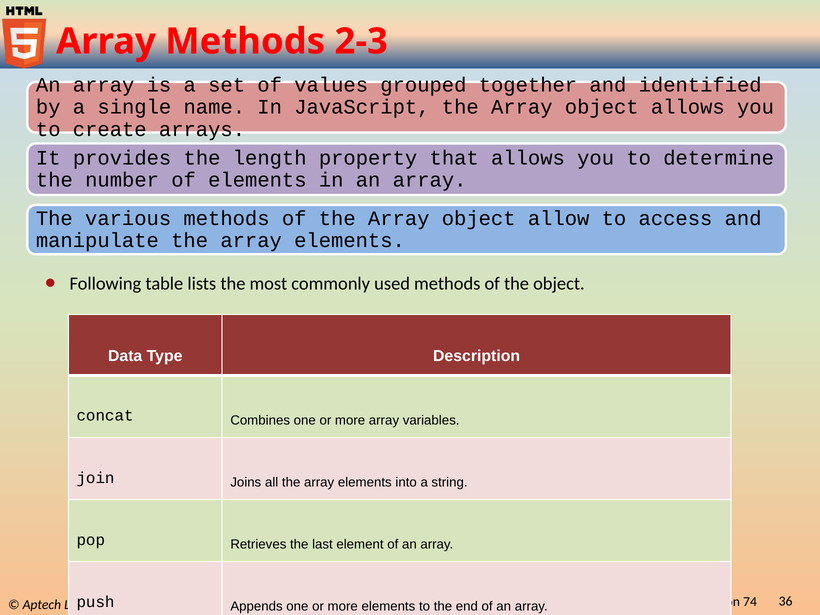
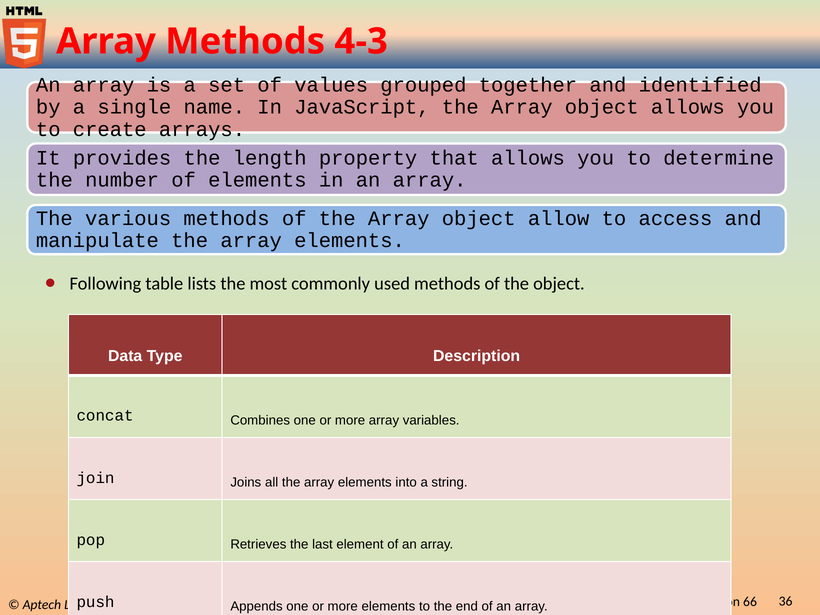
2-3: 2-3 -> 4-3
74: 74 -> 66
